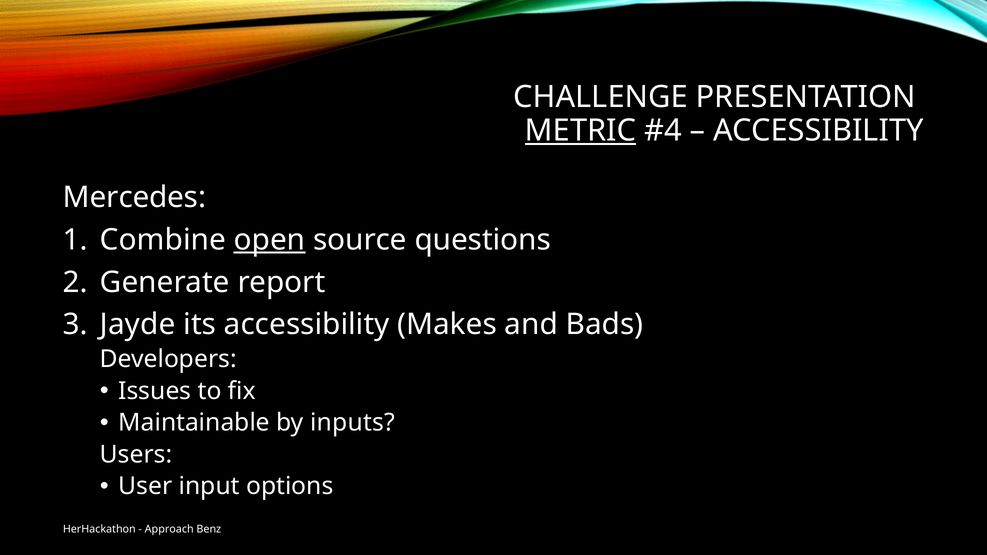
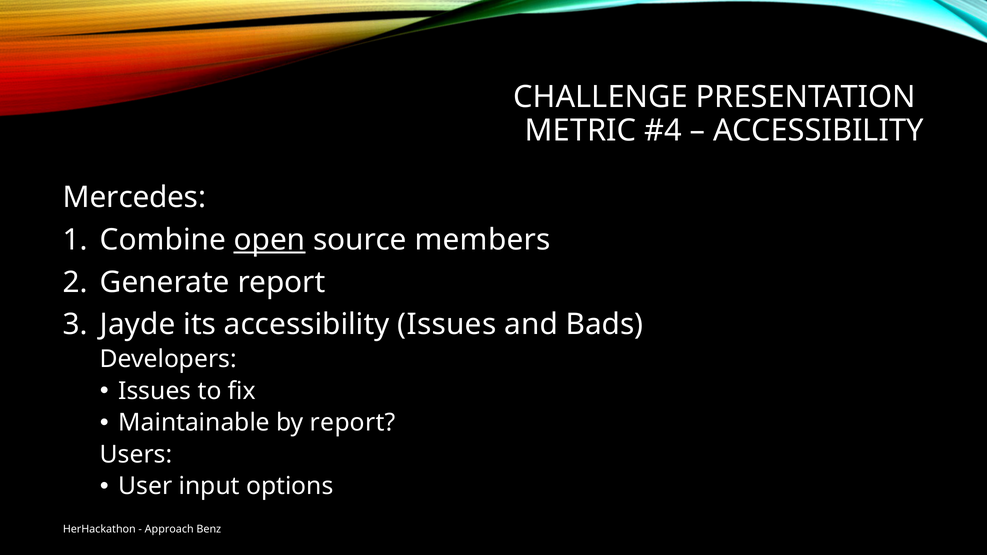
METRIC underline: present -> none
questions: questions -> members
accessibility Makes: Makes -> Issues
by inputs: inputs -> report
